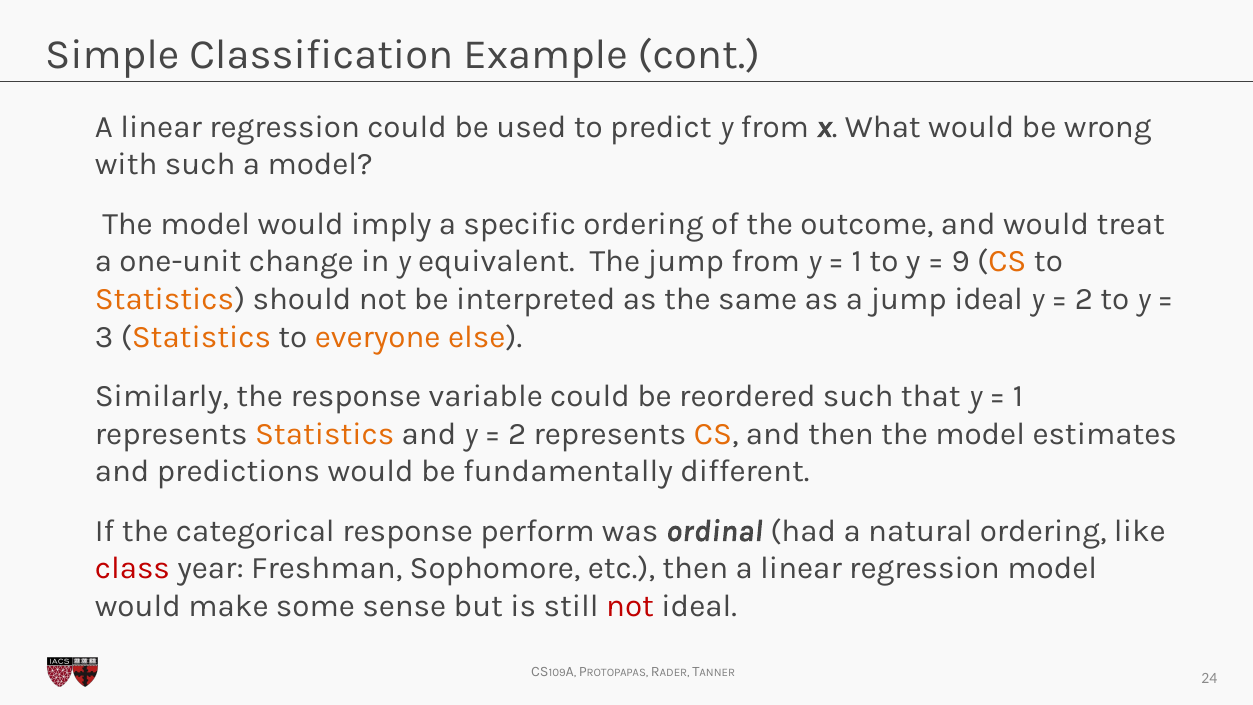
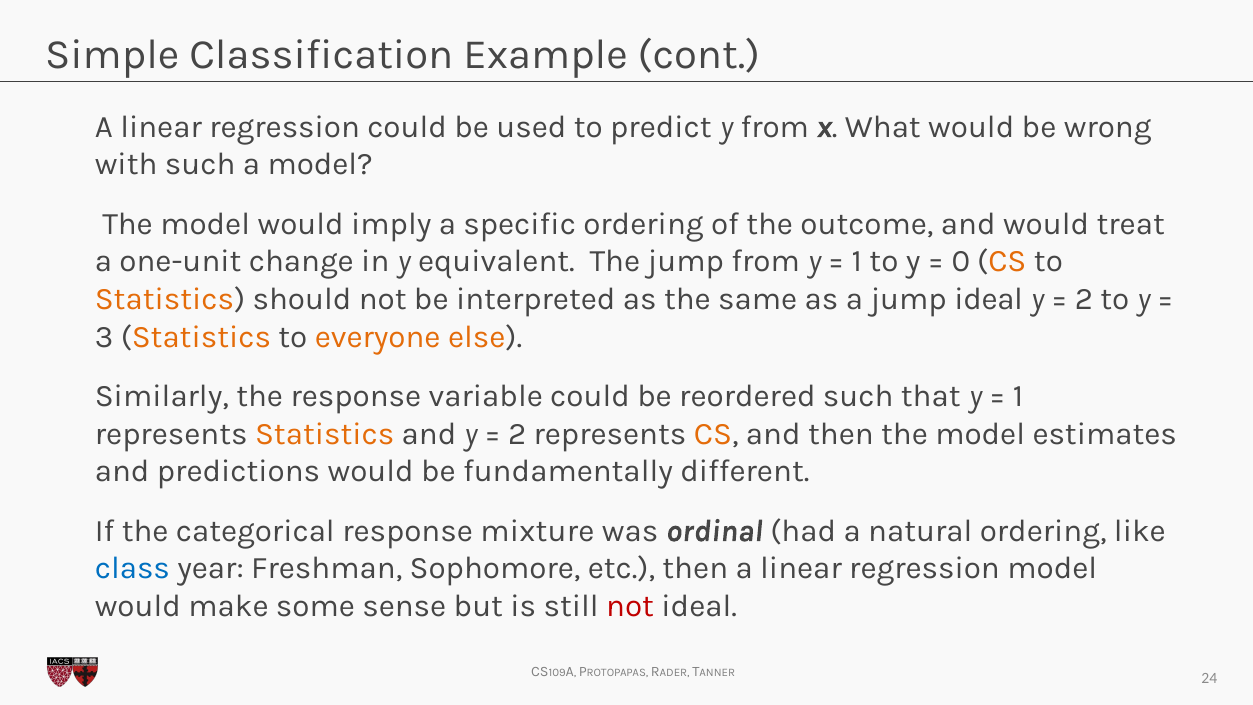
9: 9 -> 0
perform: perform -> mixture
class colour: red -> blue
